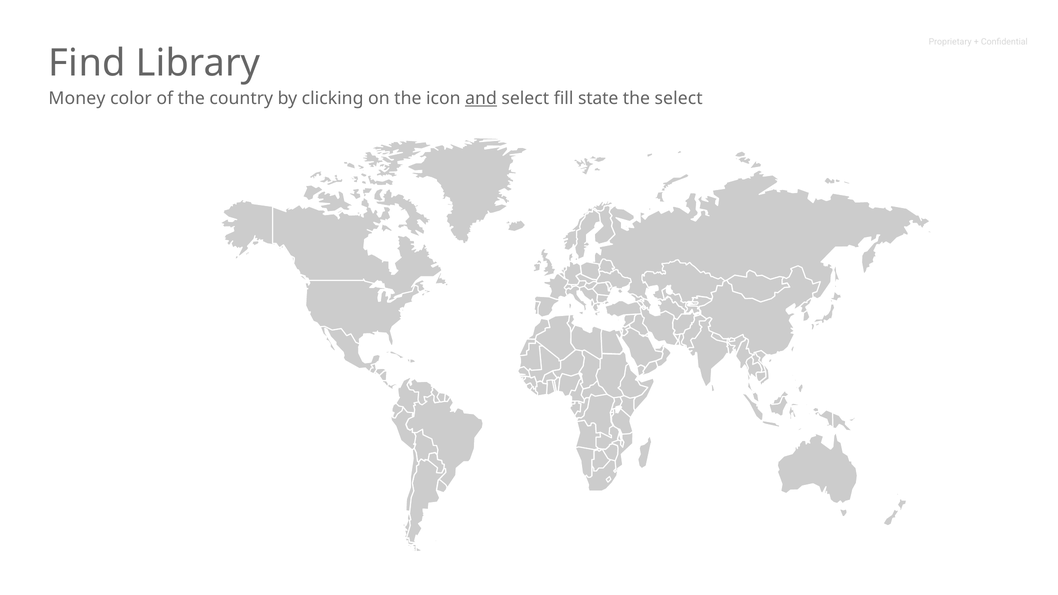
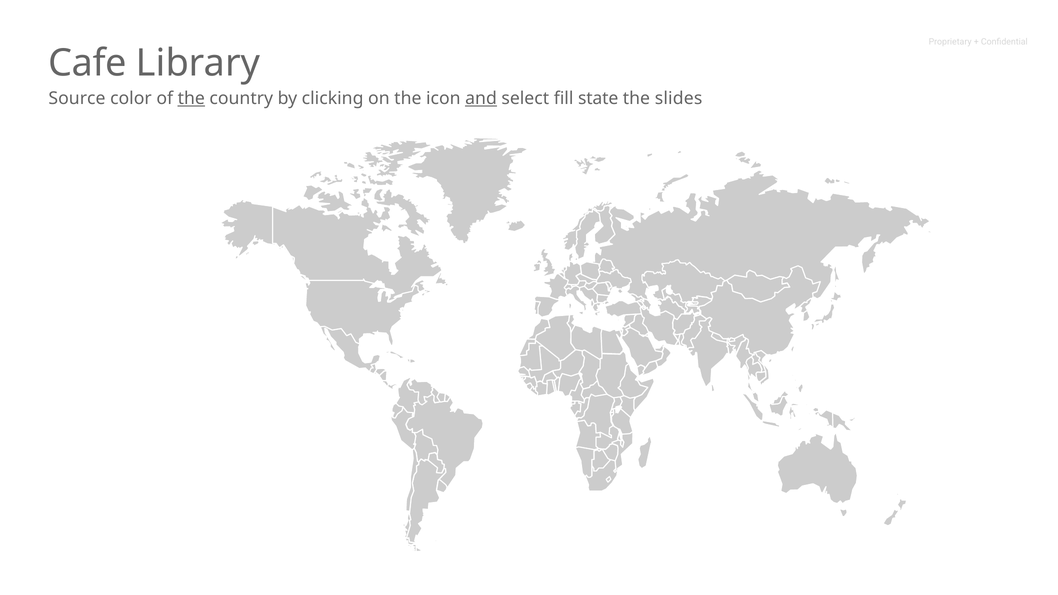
Find: Find -> Cafe
Money at (77, 98): Money -> Source
the at (191, 98) underline: none -> present
the select: select -> slides
